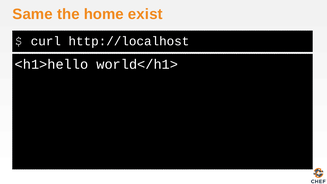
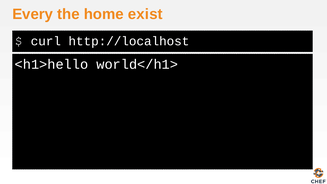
Same: Same -> Every
